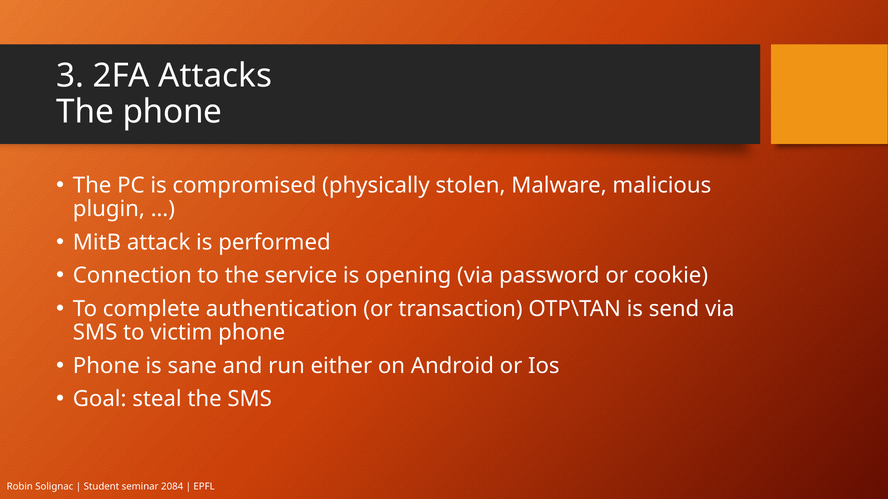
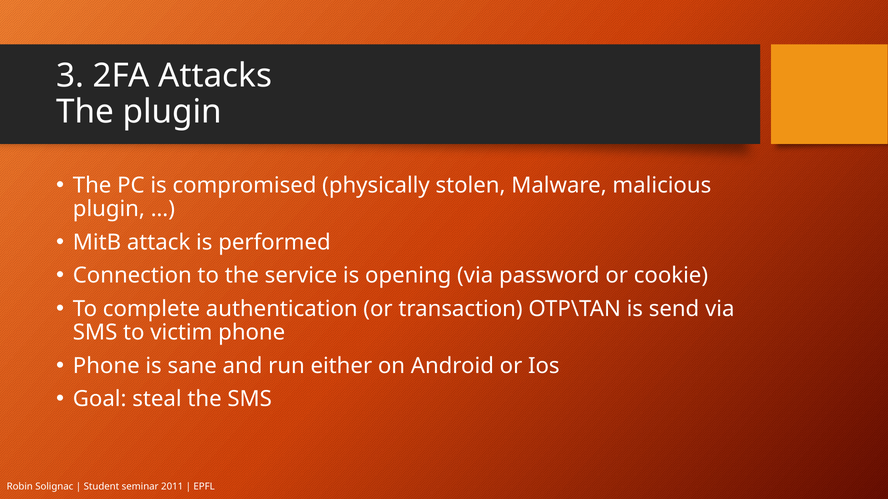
The phone: phone -> plugin
2084: 2084 -> 2011
